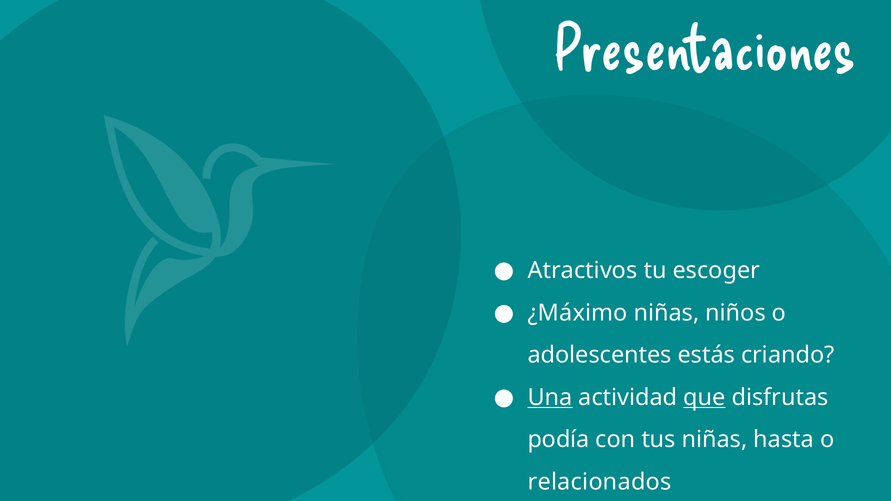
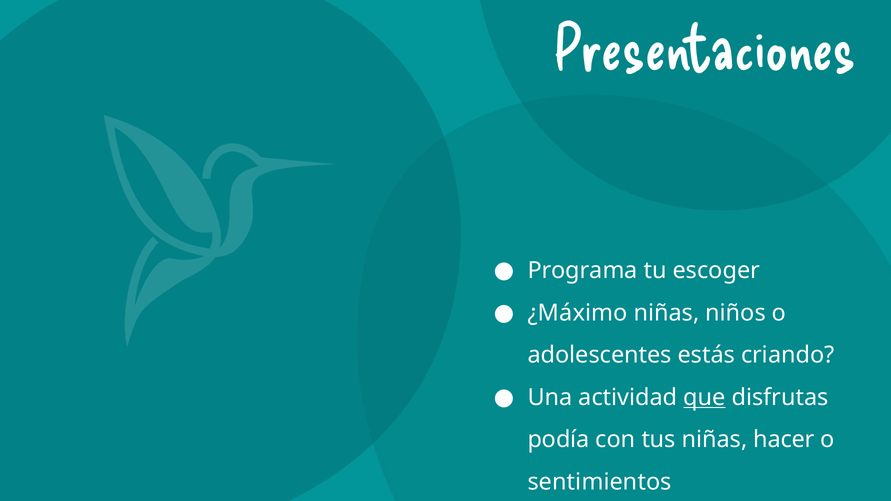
Atractivos: Atractivos -> Programa
Una underline: present -> none
hasta: hasta -> hacer
relacionados: relacionados -> sentimientos
